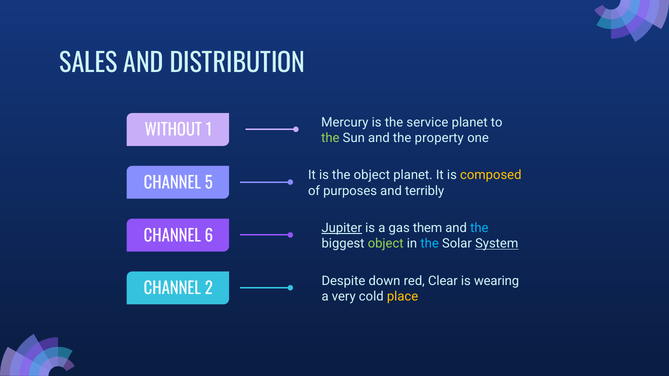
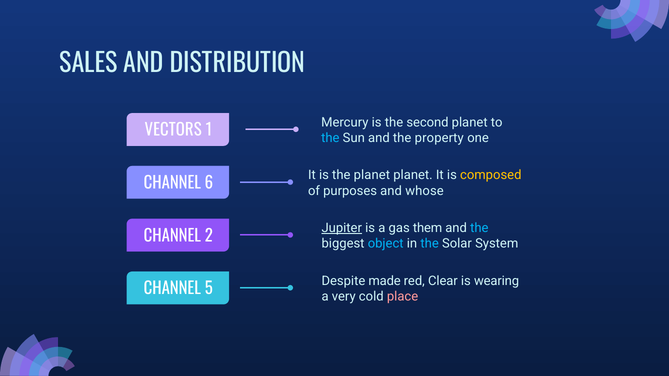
service: service -> second
WITHOUT: WITHOUT -> VECTORS
the at (330, 138) colour: light green -> light blue
the object: object -> planet
5: 5 -> 6
terribly: terribly -> whose
6: 6 -> 2
object at (386, 244) colour: light green -> light blue
System underline: present -> none
down: down -> made
2: 2 -> 5
place colour: yellow -> pink
